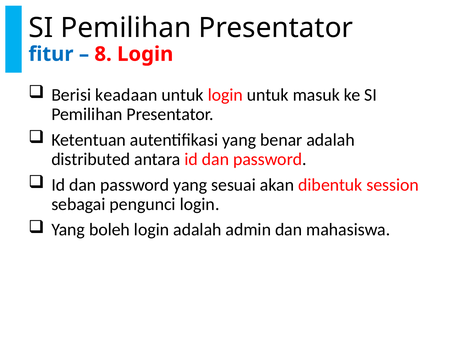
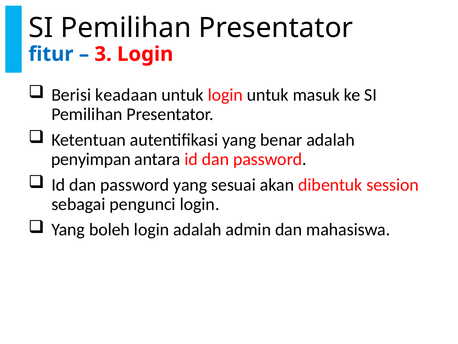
8: 8 -> 3
distributed: distributed -> penyimpan
